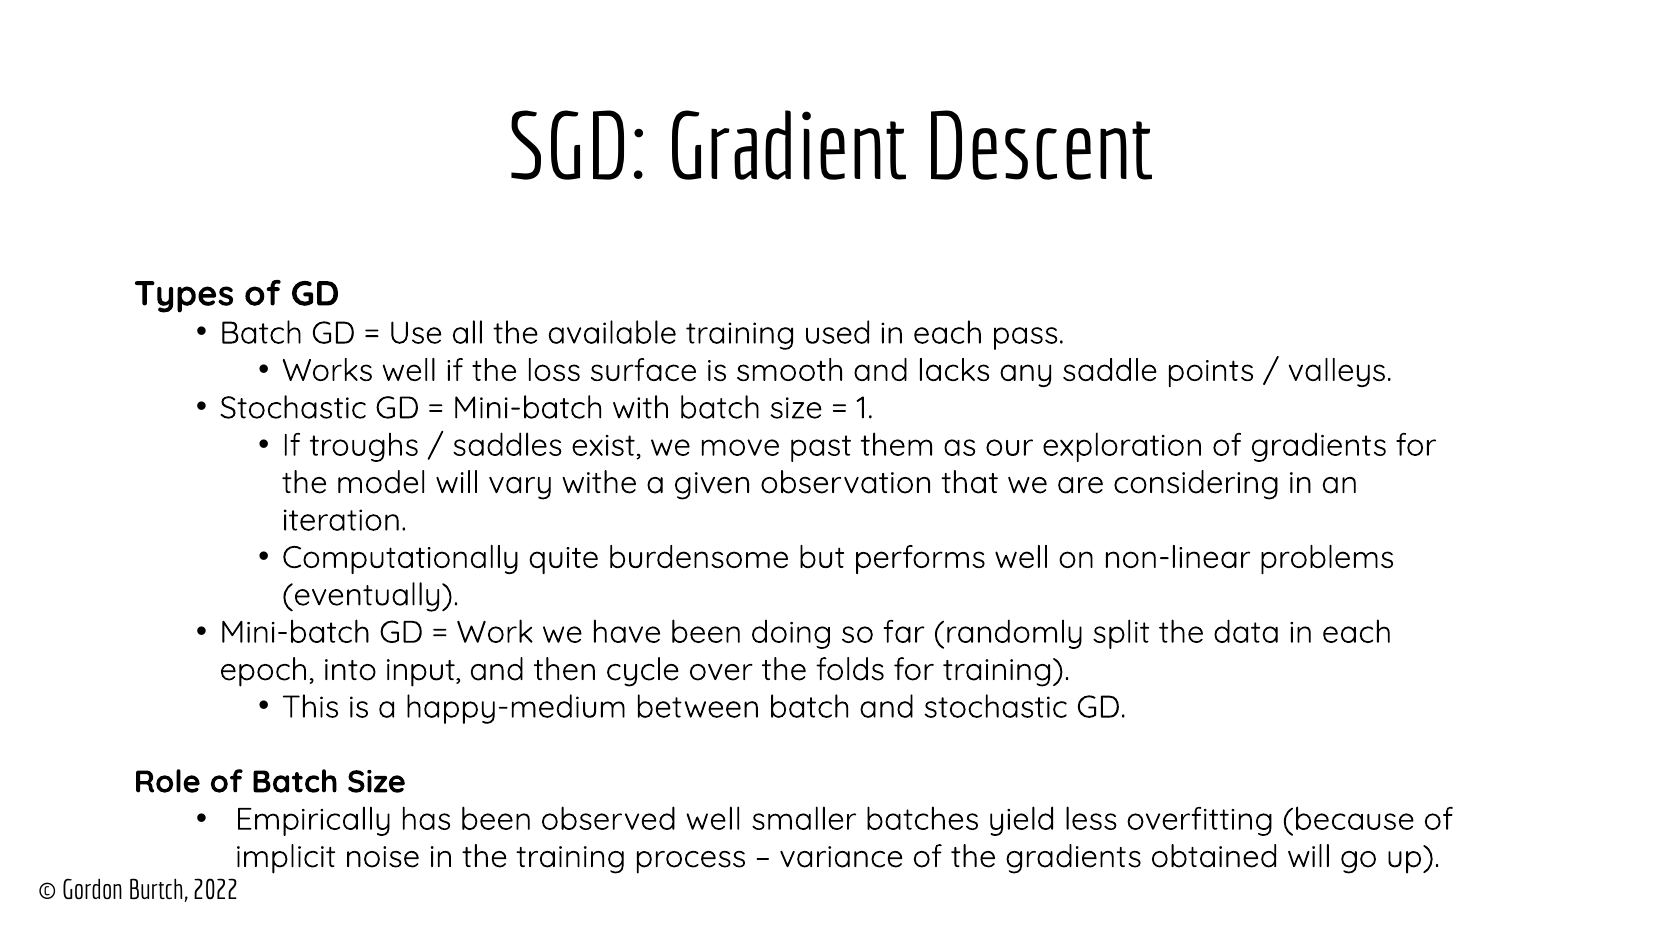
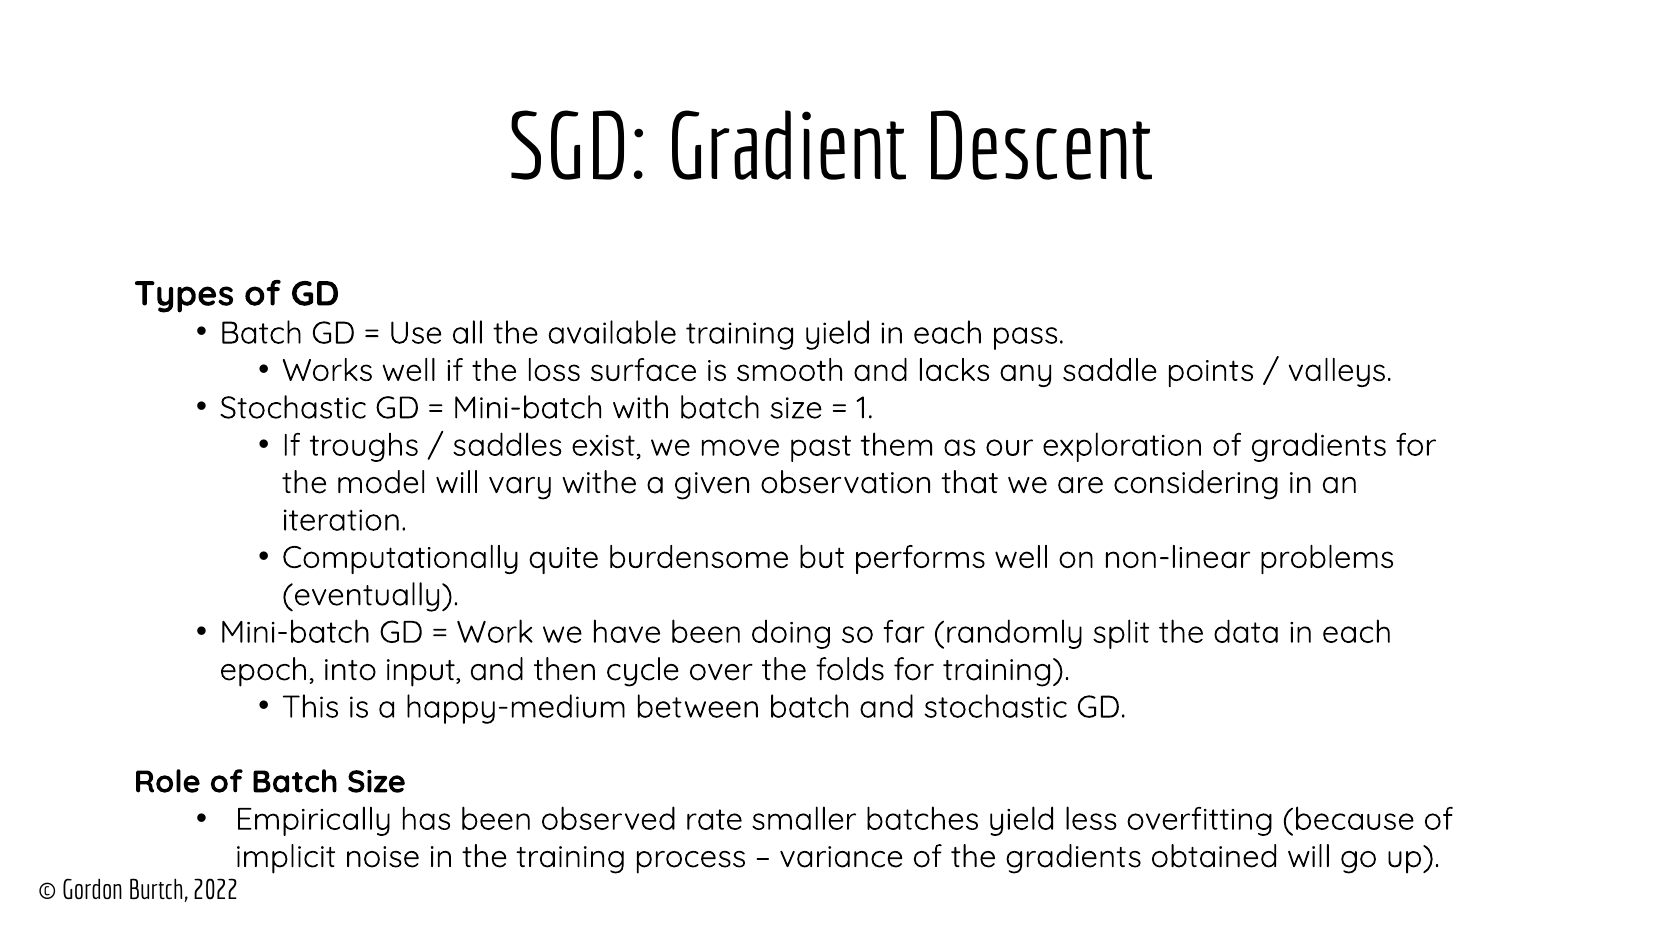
training used: used -> yield
observed well: well -> rate
